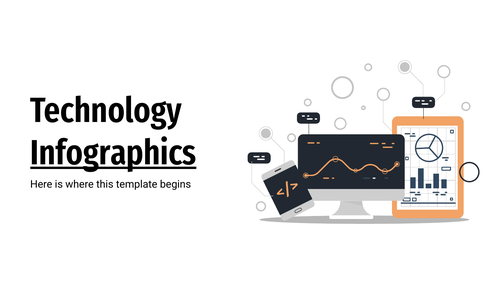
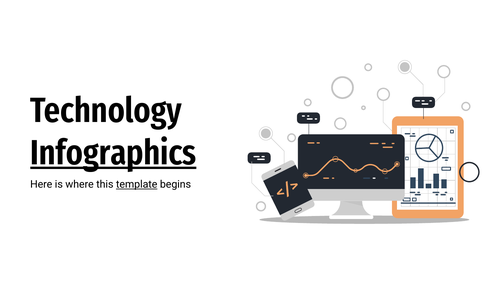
template underline: none -> present
